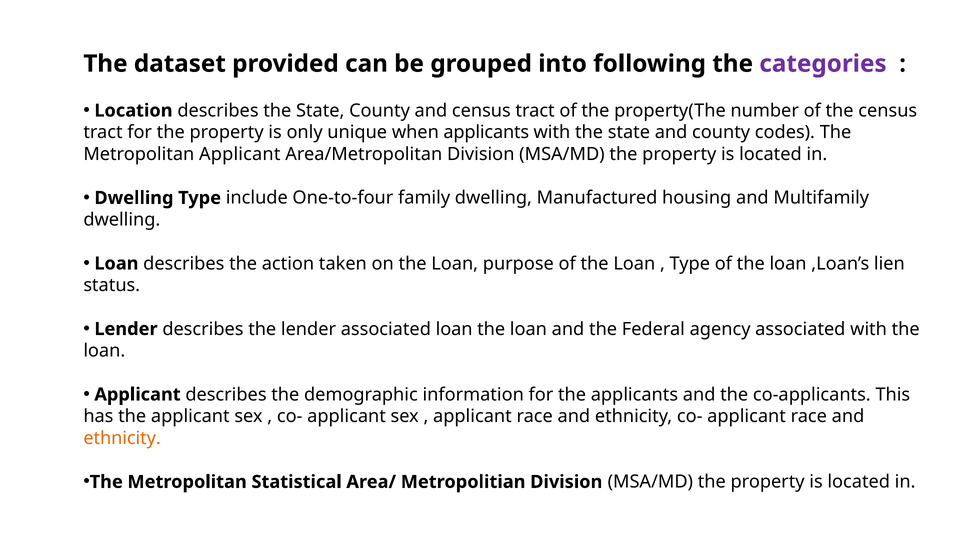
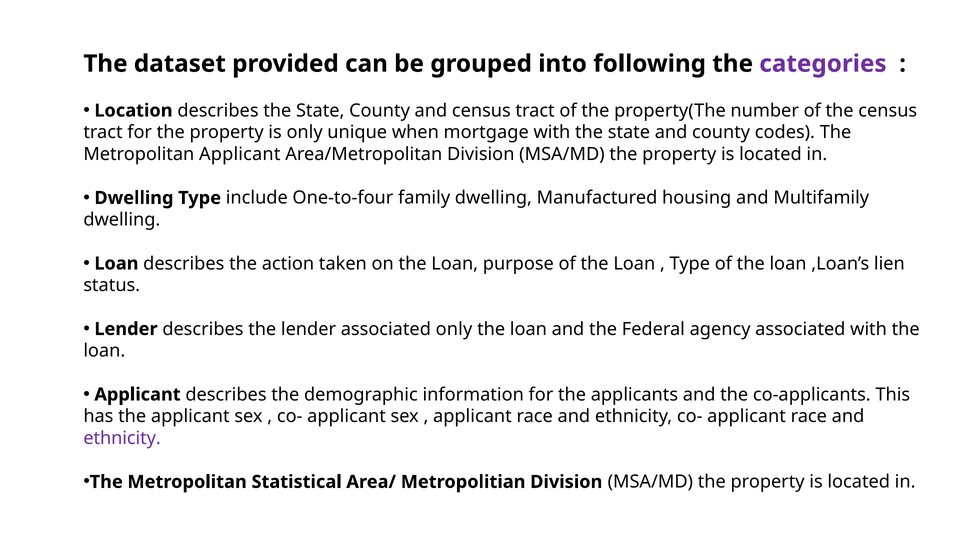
when applicants: applicants -> mortgage
associated loan: loan -> only
ethnicity at (122, 438) colour: orange -> purple
